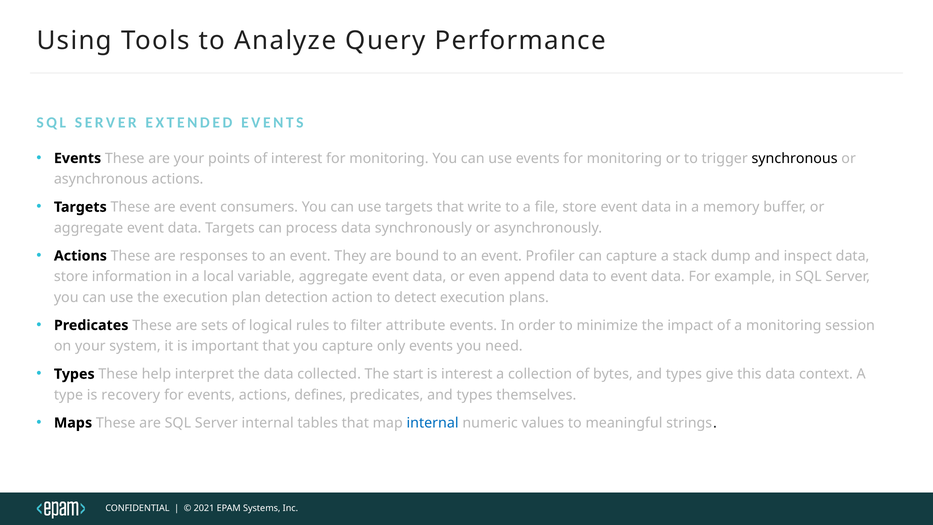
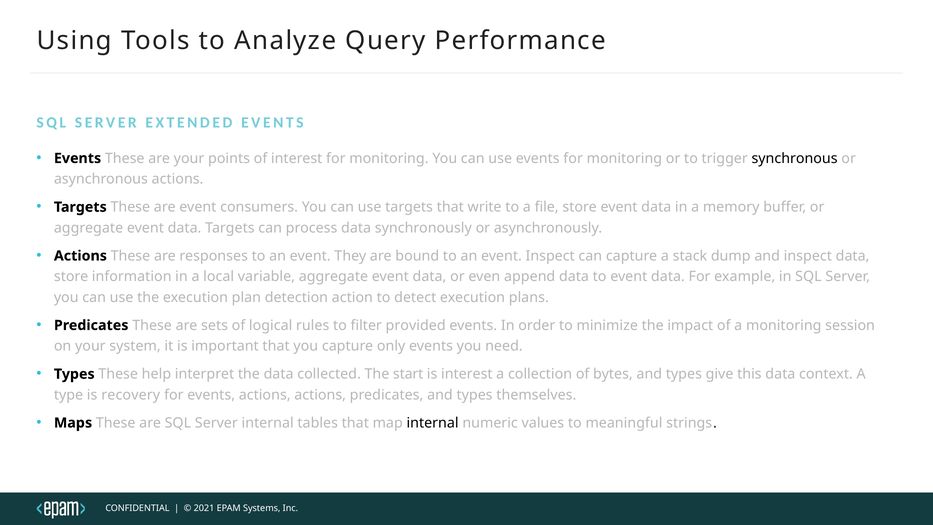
event Profiler: Profiler -> Inspect
attribute: attribute -> provided
actions defines: defines -> actions
internal at (433, 423) colour: blue -> black
